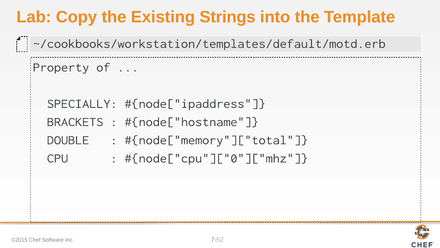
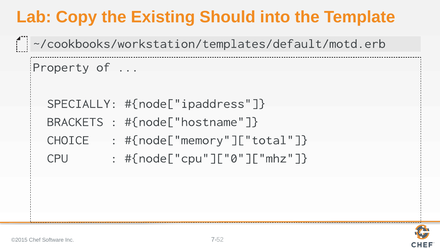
Strings: Strings -> Should
DOUBLE: DOUBLE -> CHOICE
